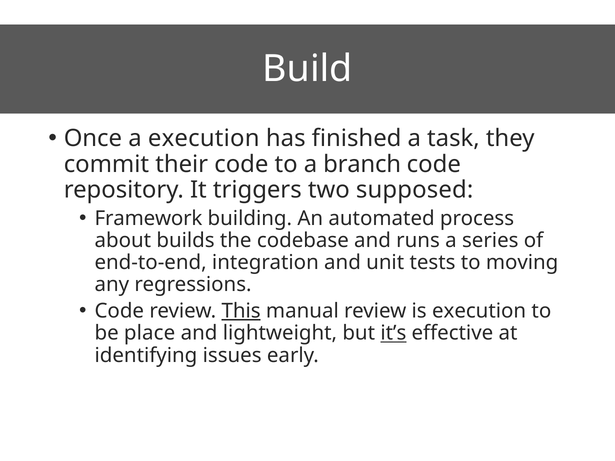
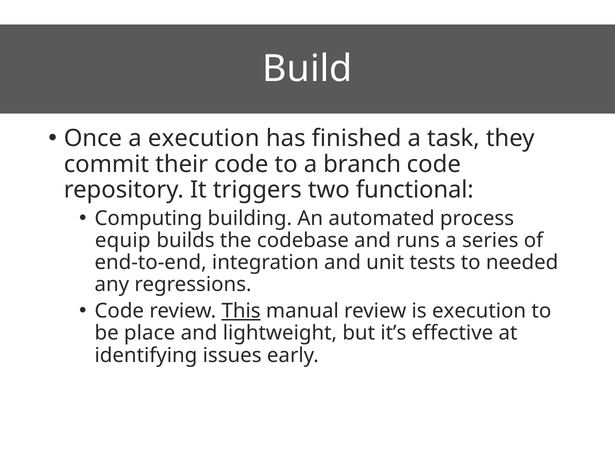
supposed: supposed -> functional
Framework: Framework -> Computing
about: about -> equip
moving: moving -> needed
it’s underline: present -> none
